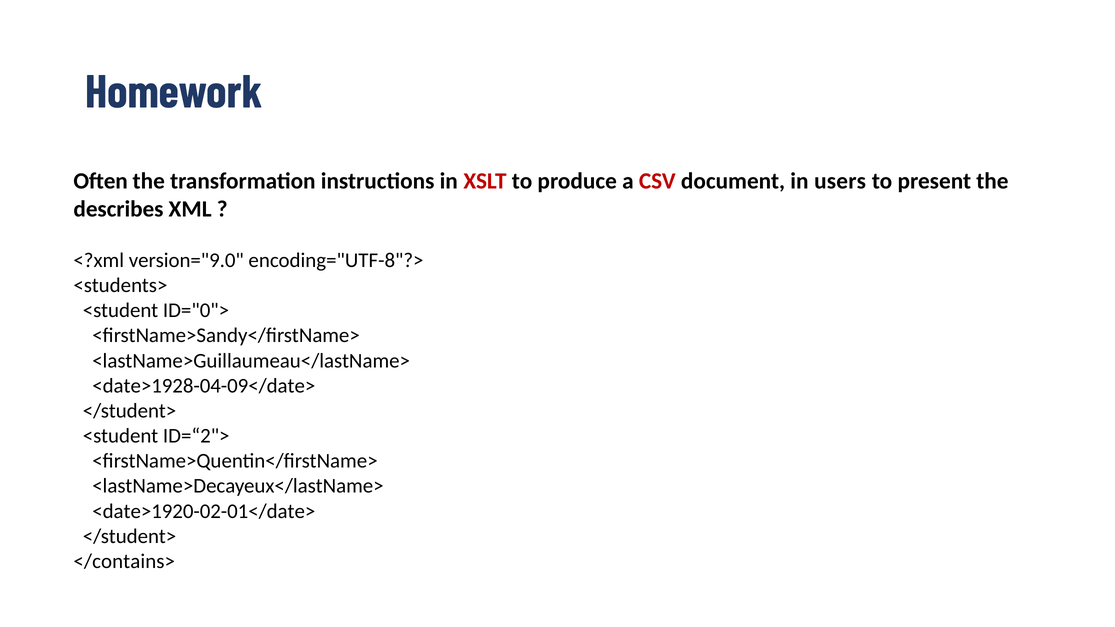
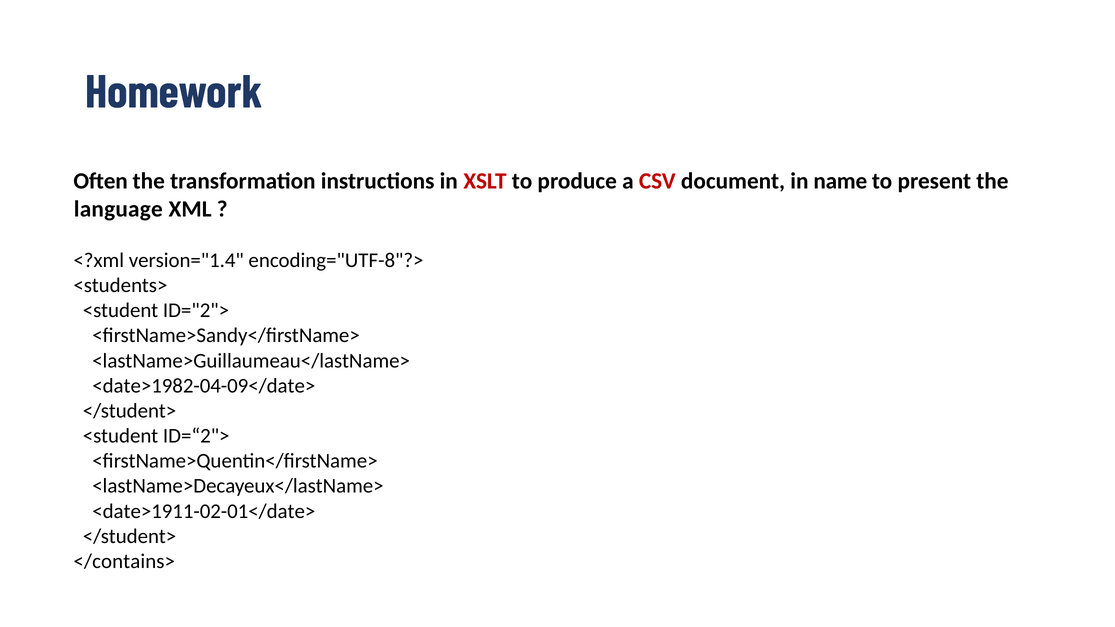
users: users -> name
describes: describes -> language
version="9.0: version="9.0 -> version="1.4
ID="0">: ID="0"> -> ID="2">
<date>1928-04-09</date>: <date>1928-04-09</date> -> <date>1982-04-09</date>
<date>1920-02-01</date>: <date>1920-02-01</date> -> <date>1911-02-01</date>
